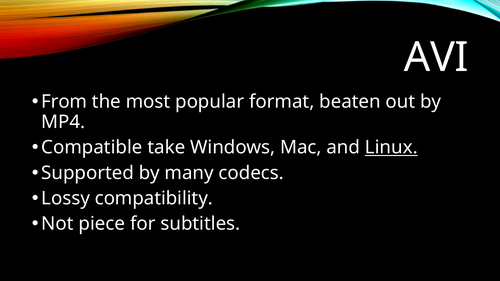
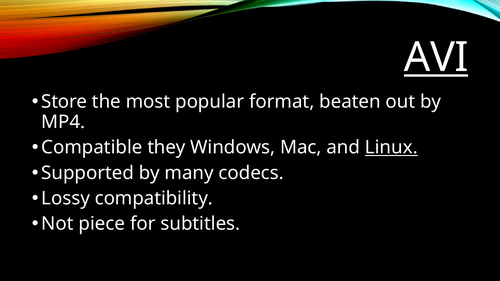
AVI underline: none -> present
From: From -> Store
take: take -> they
